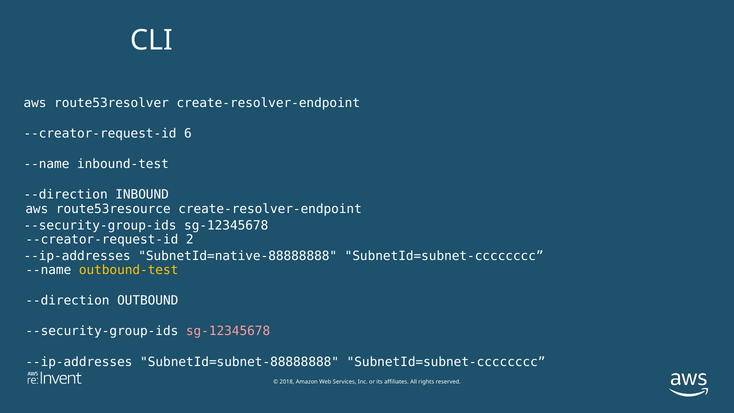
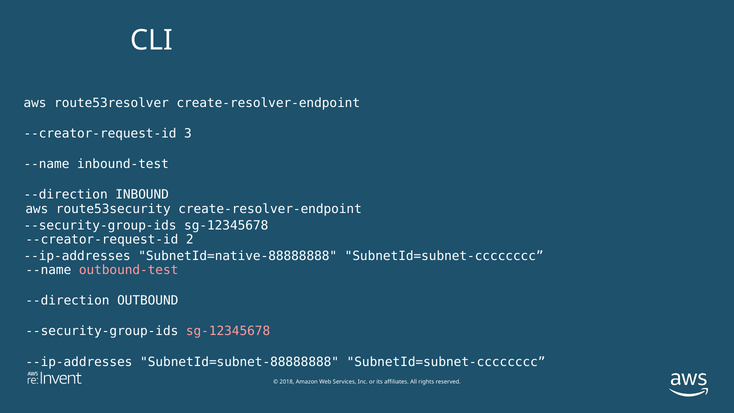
6: 6 -> 3
route53resource: route53resource -> route53security
outbound-test colour: yellow -> pink
